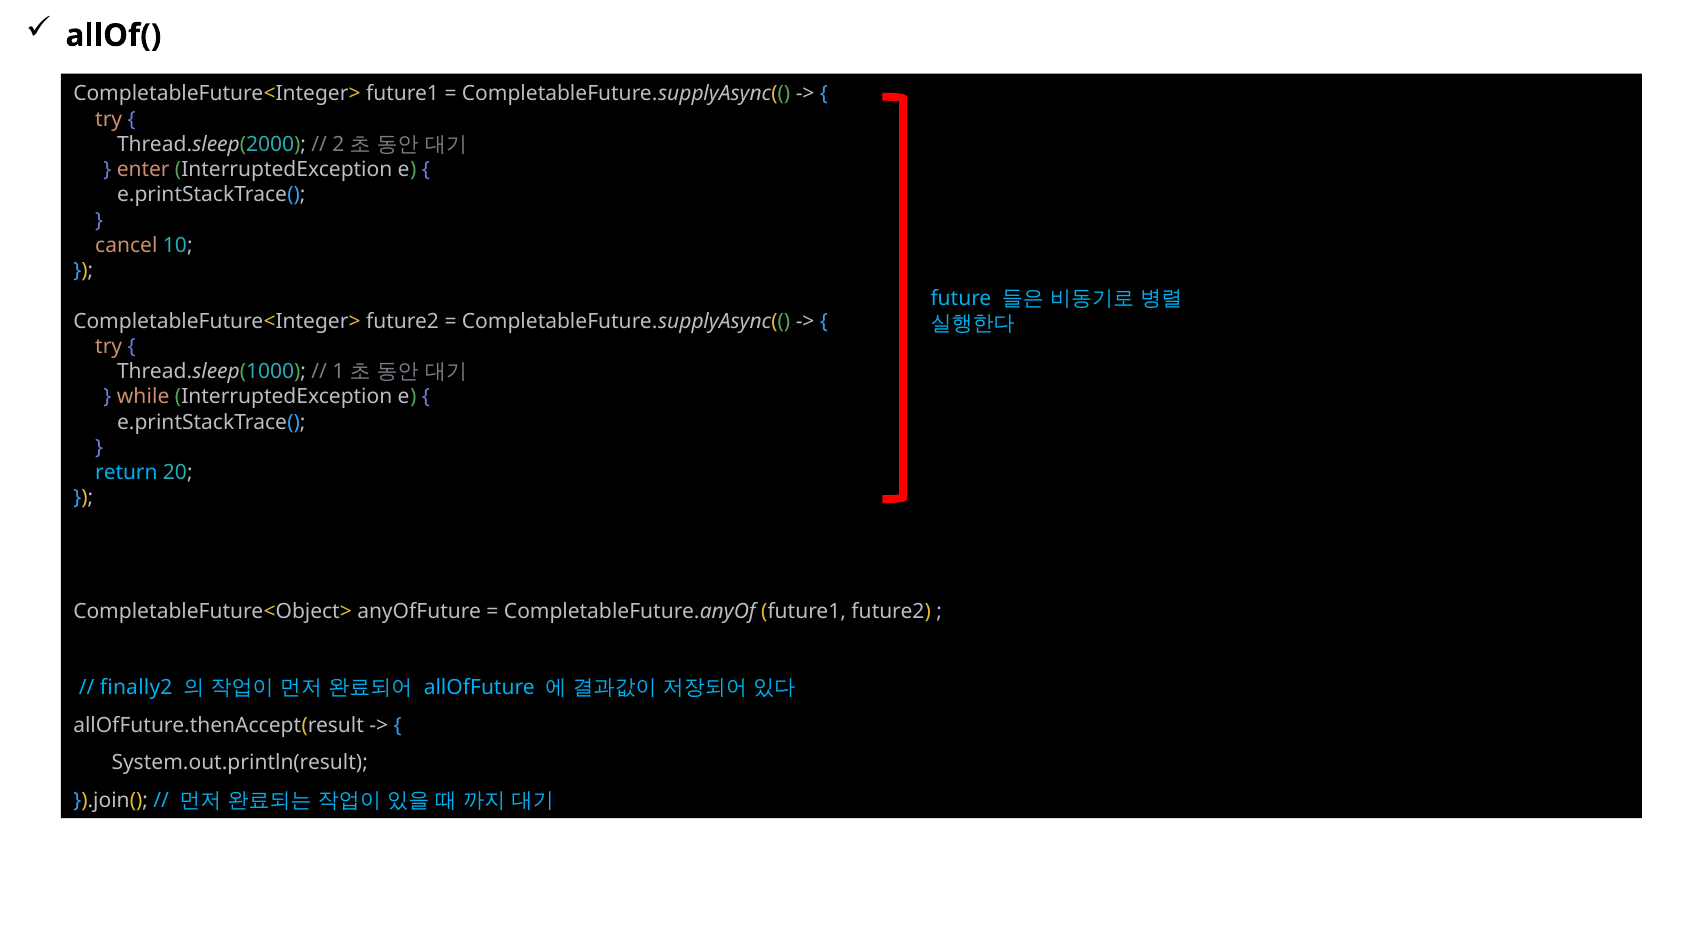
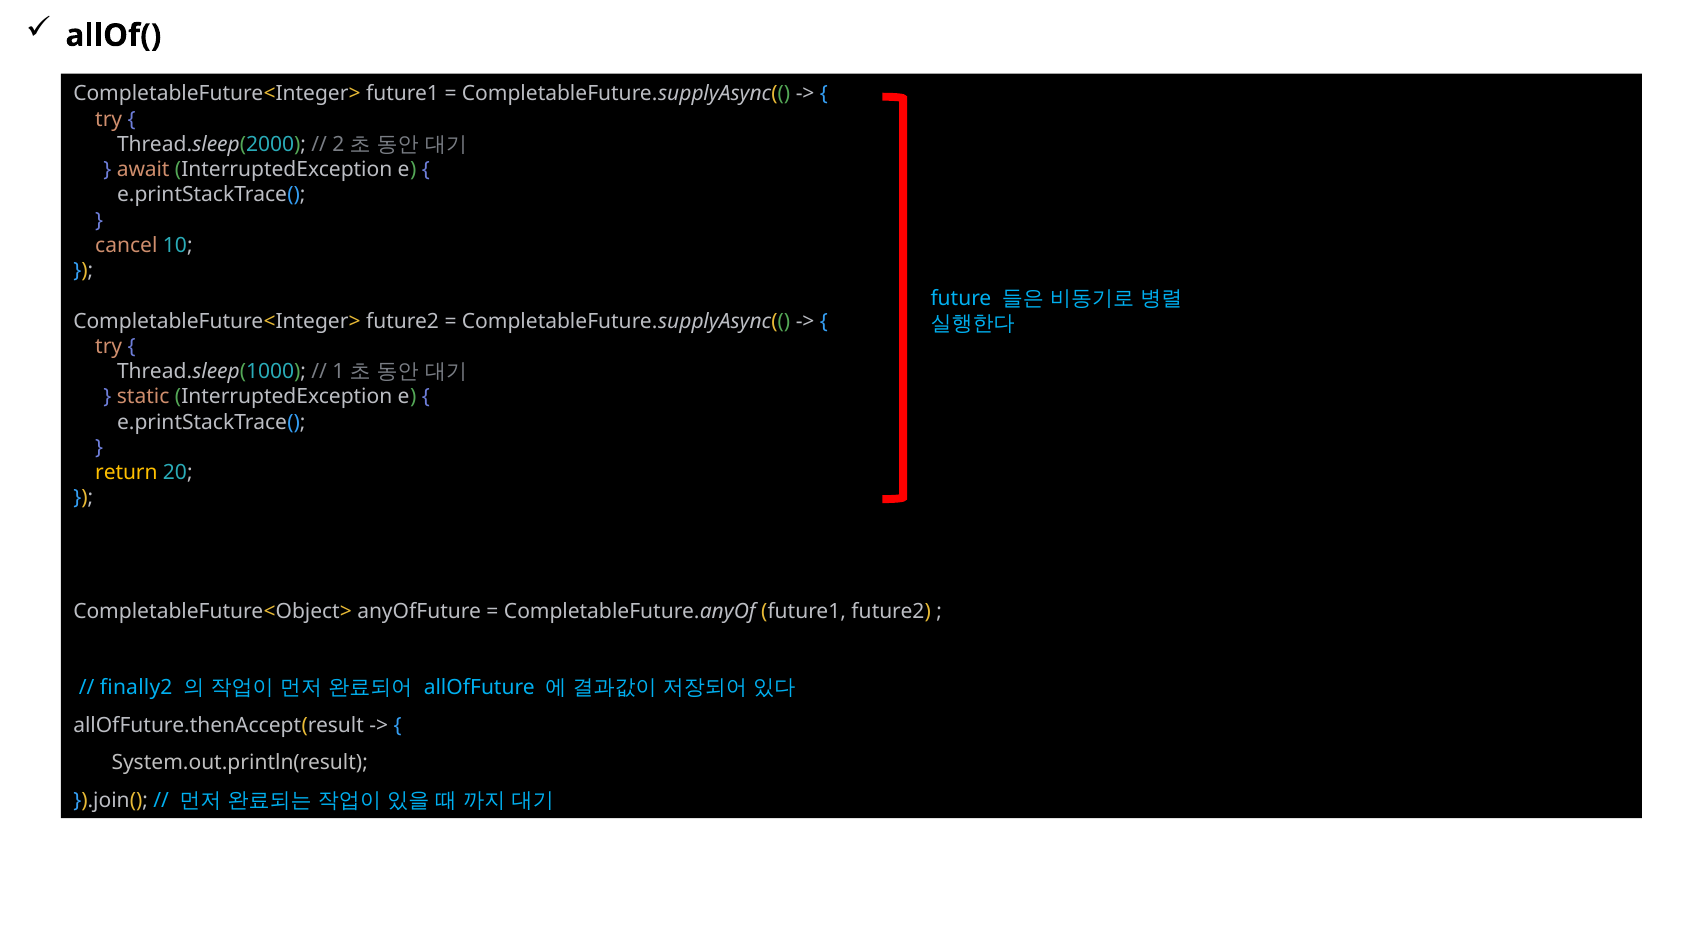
enter: enter -> await
while: while -> static
return colour: light blue -> yellow
